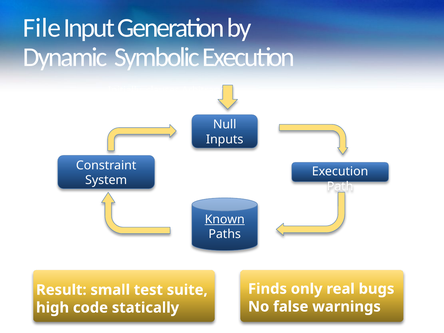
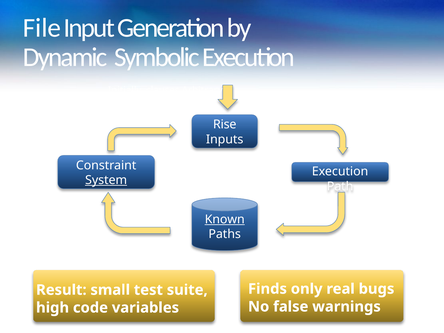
Null: Null -> Rise
System underline: none -> present
statically: statically -> variables
